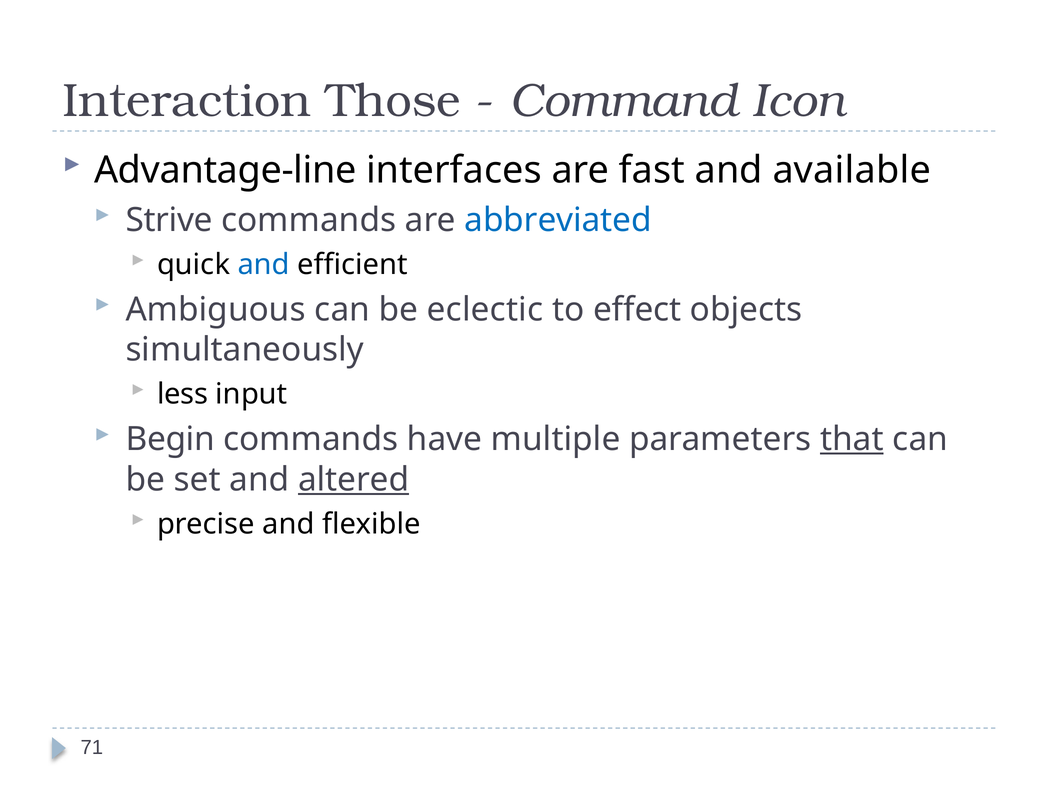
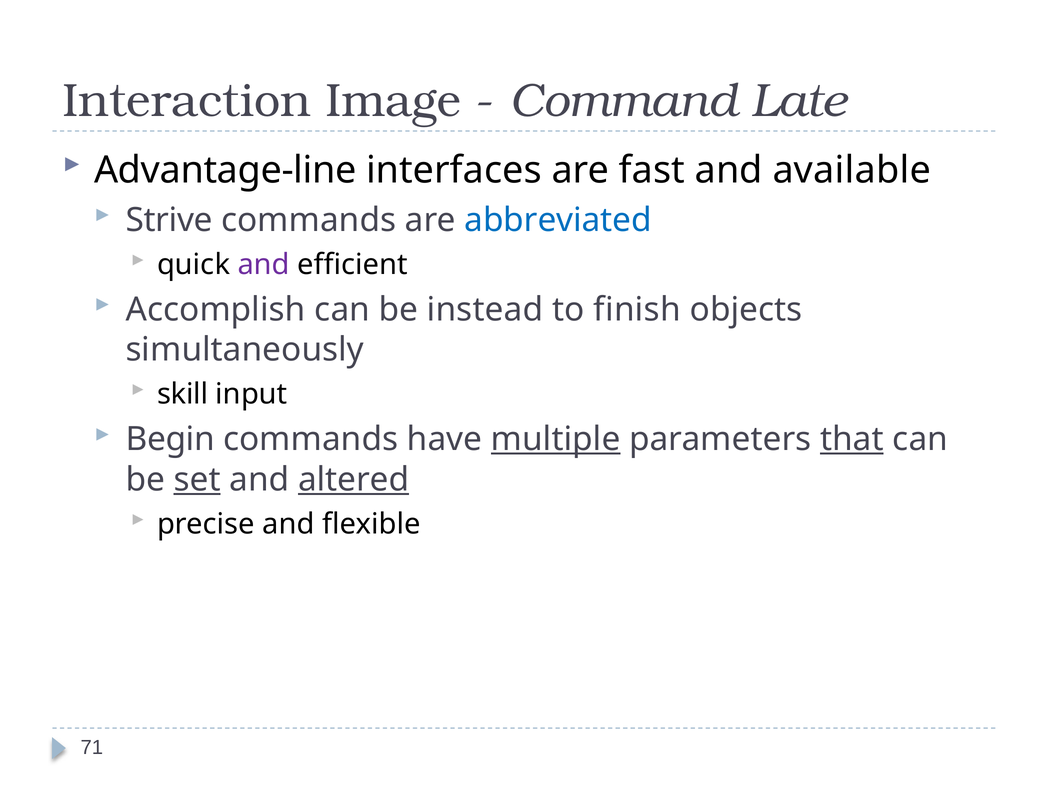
Those: Those -> Image
Icon: Icon -> Late
and at (264, 264) colour: blue -> purple
Ambiguous: Ambiguous -> Accomplish
eclectic: eclectic -> instead
effect: effect -> finish
less: less -> skill
multiple underline: none -> present
set underline: none -> present
